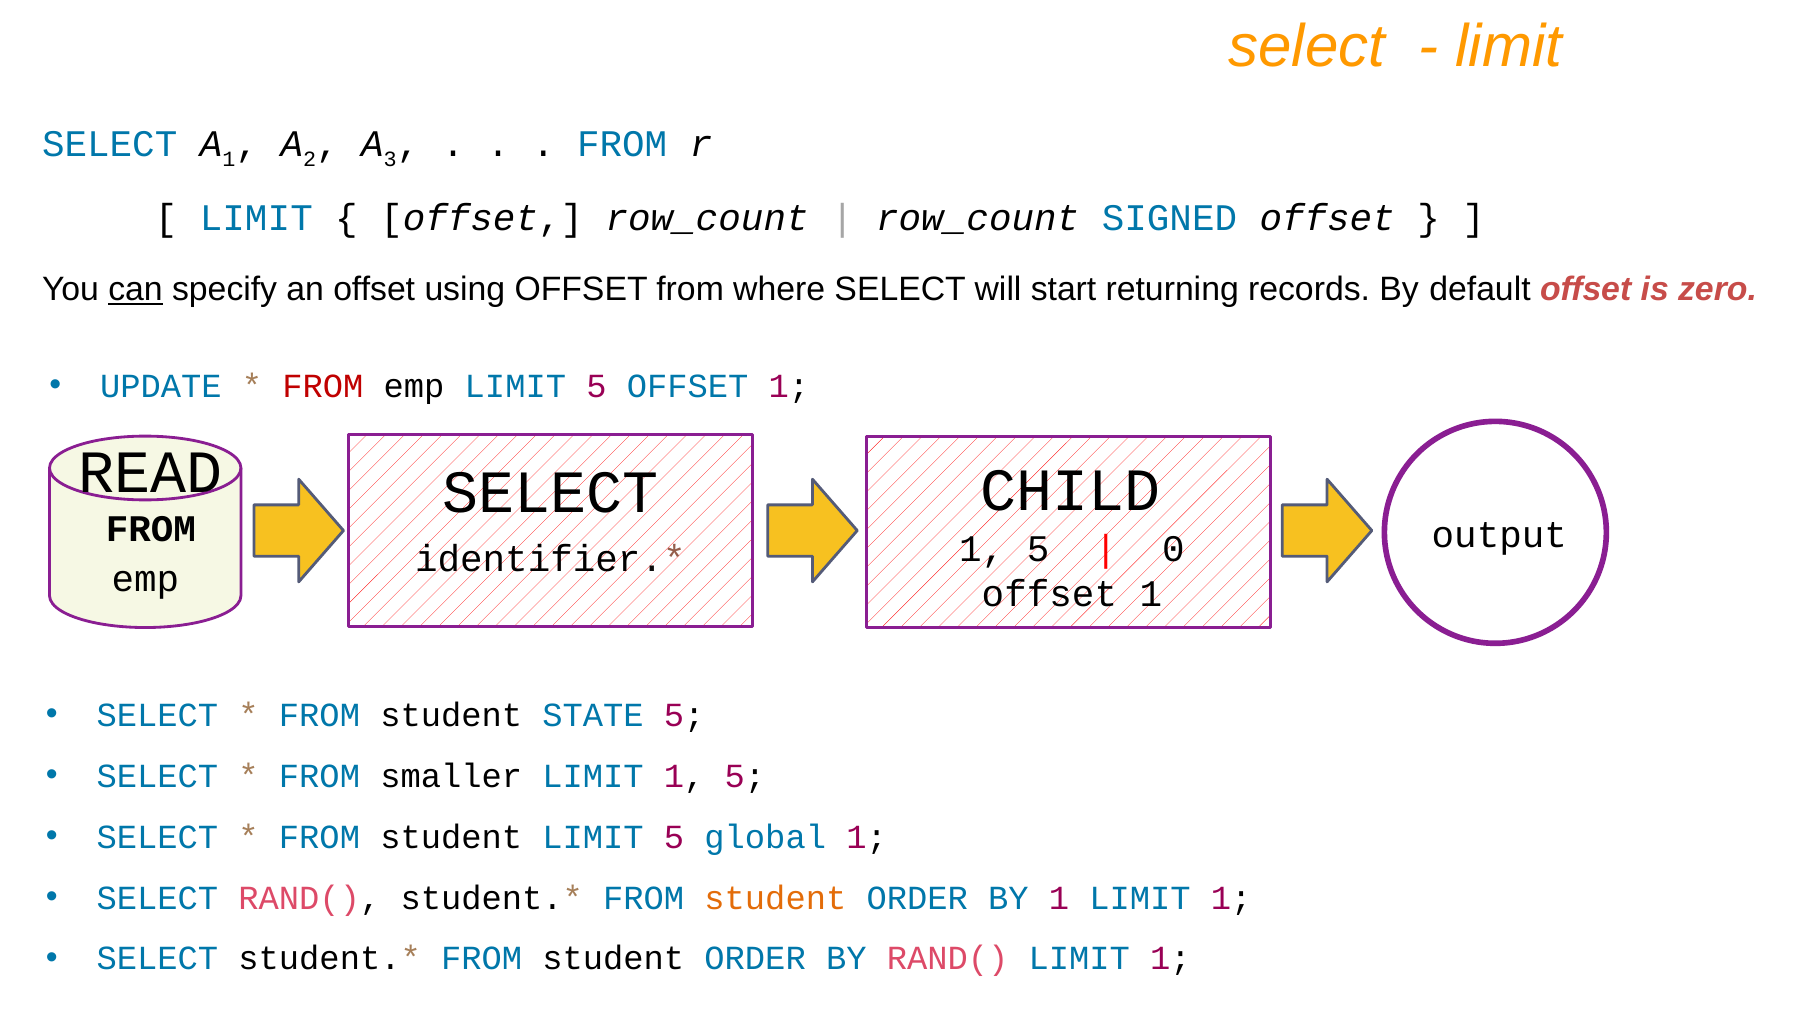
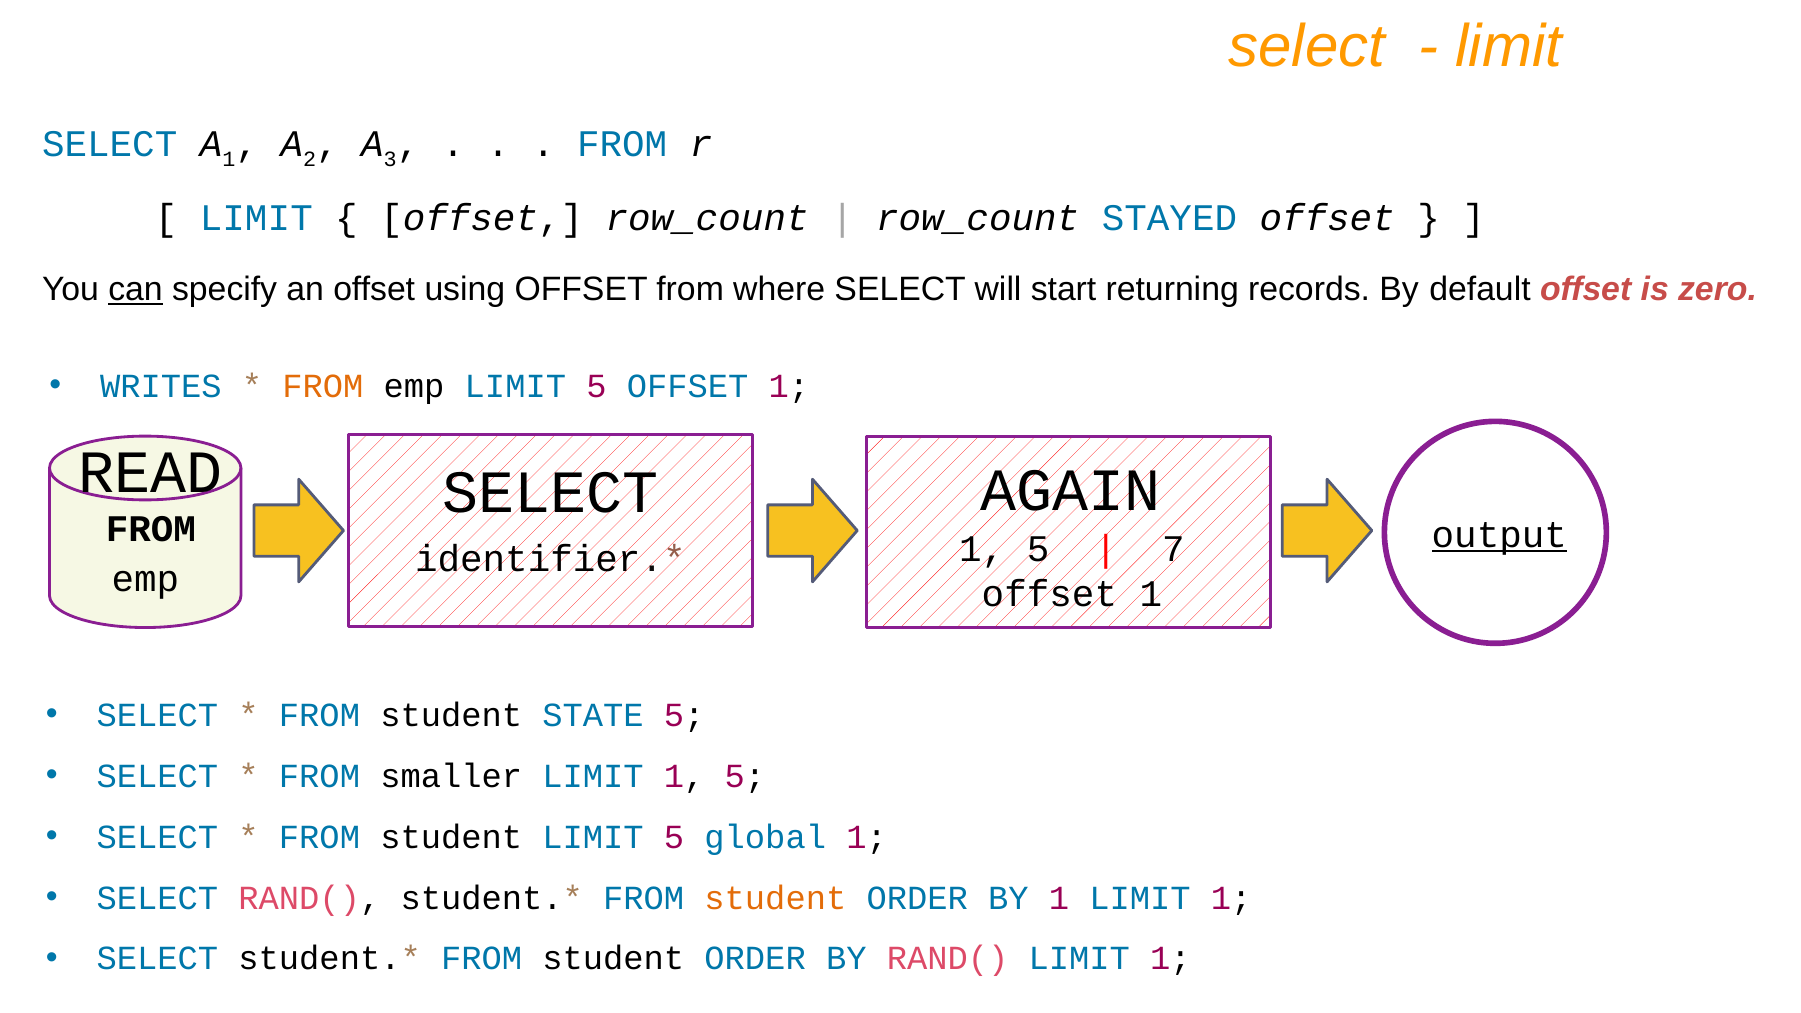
SIGNED: SIGNED -> STAYED
UPDATE: UPDATE -> WRITES
FROM at (323, 386) colour: red -> orange
CHILD: CHILD -> AGAIN
output underline: none -> present
0: 0 -> 7
